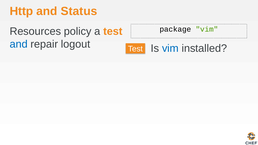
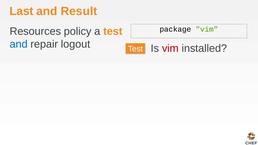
Http: Http -> Last
Status: Status -> Result
vim at (170, 48) colour: blue -> red
